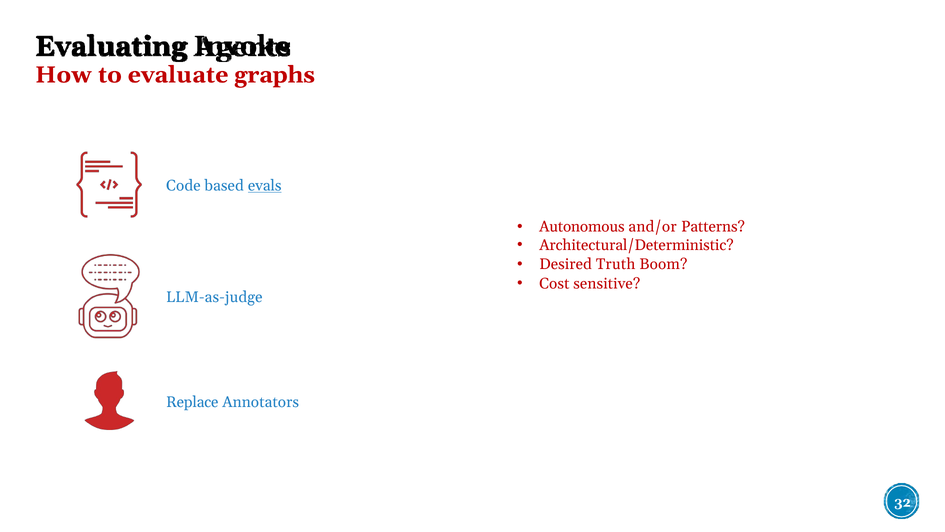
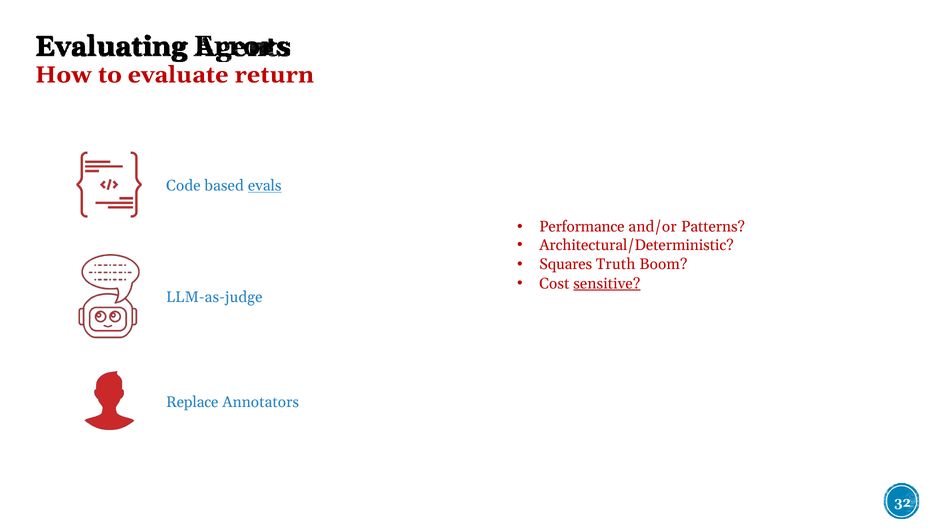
Invoke: Invoke -> Errors
graphs: graphs -> return
Autonomous: Autonomous -> Performance
Desired: Desired -> Squares
sensitive underline: none -> present
